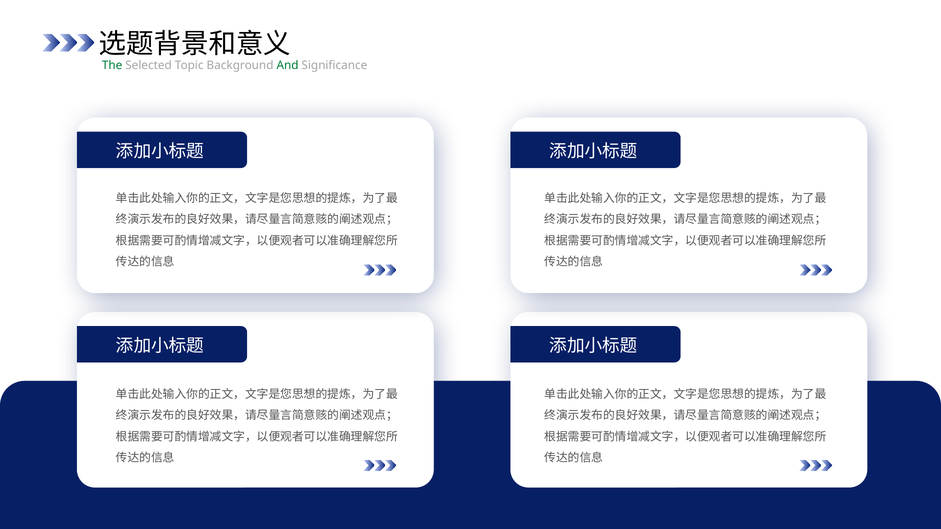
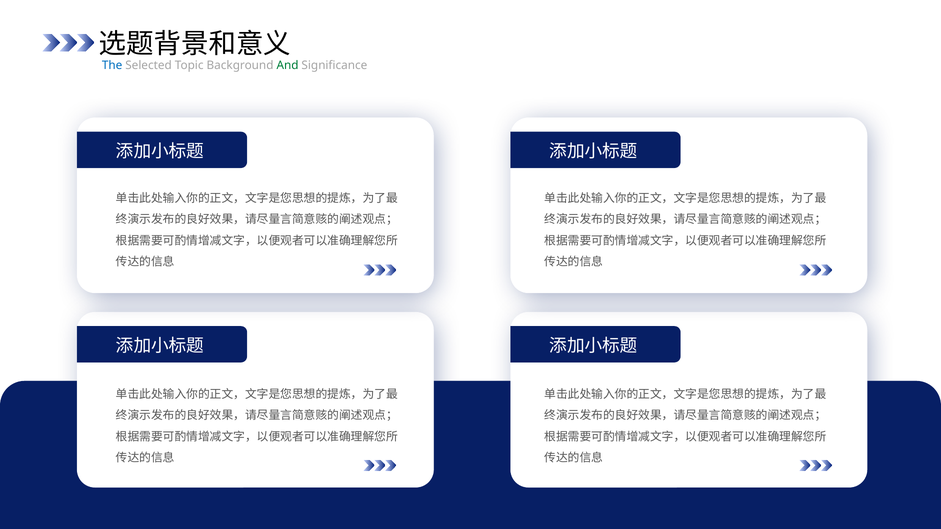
The colour: green -> blue
